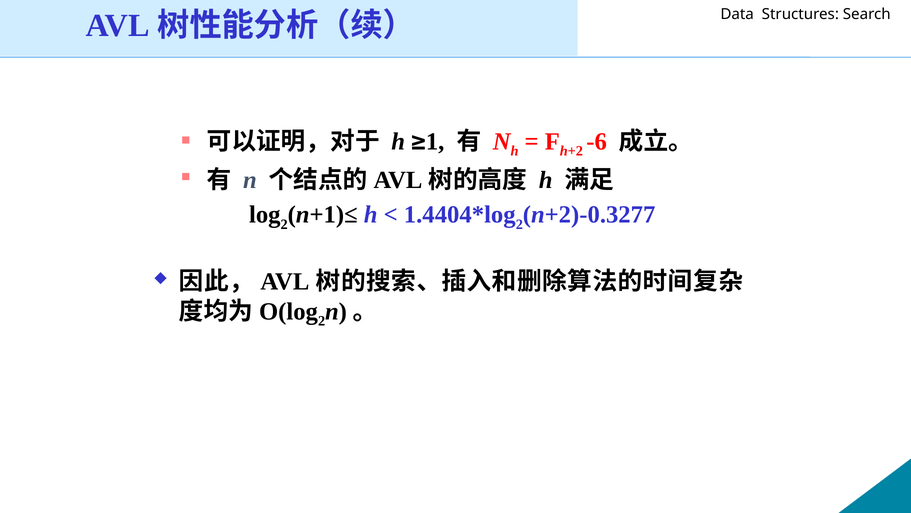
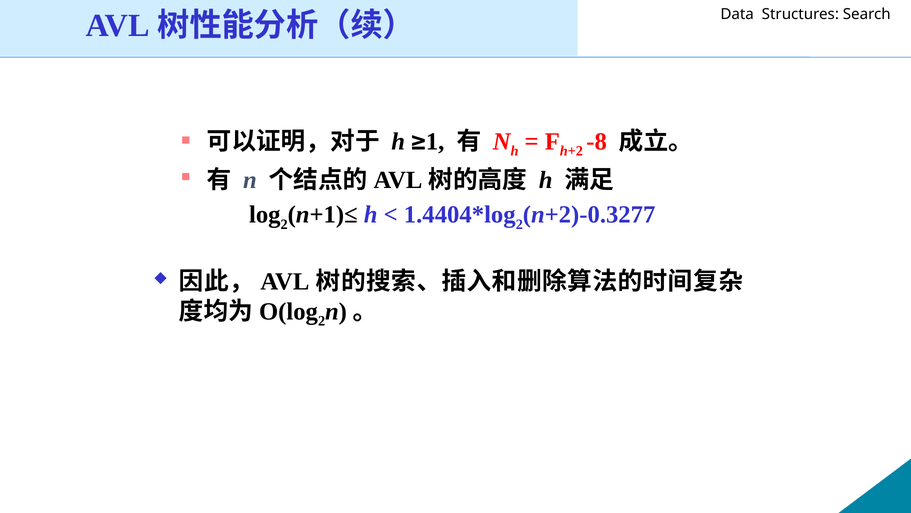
-6: -6 -> -8
